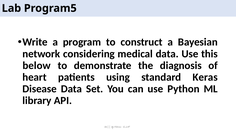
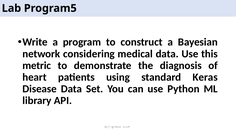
below: below -> metric
